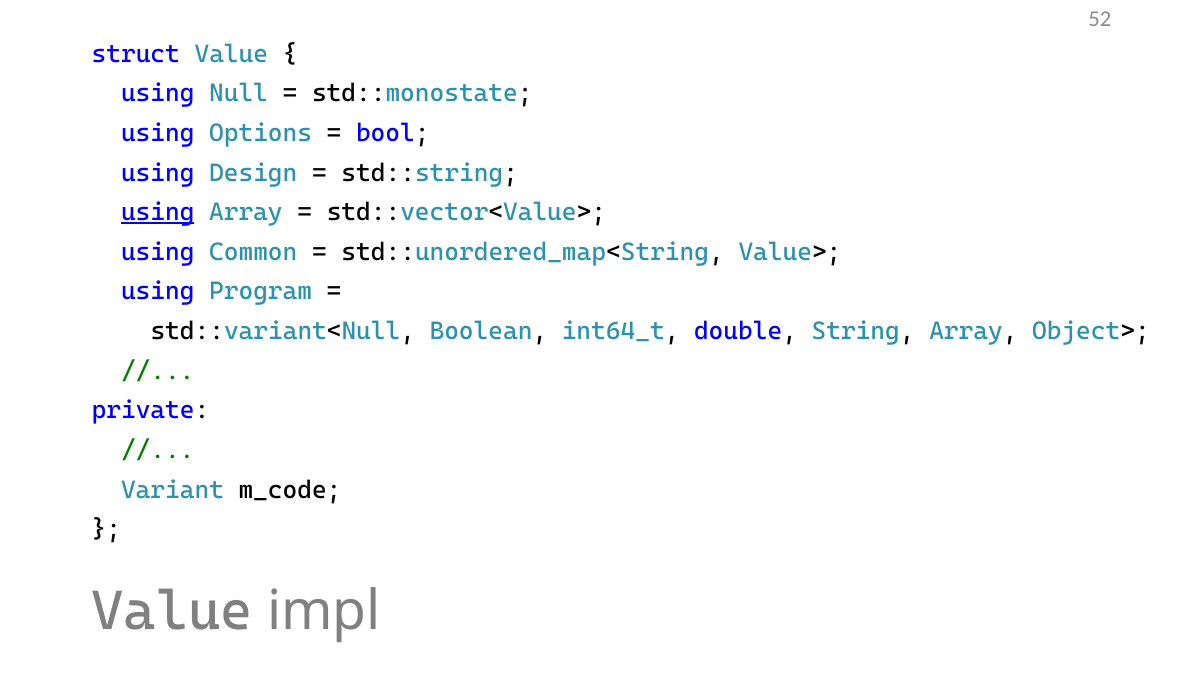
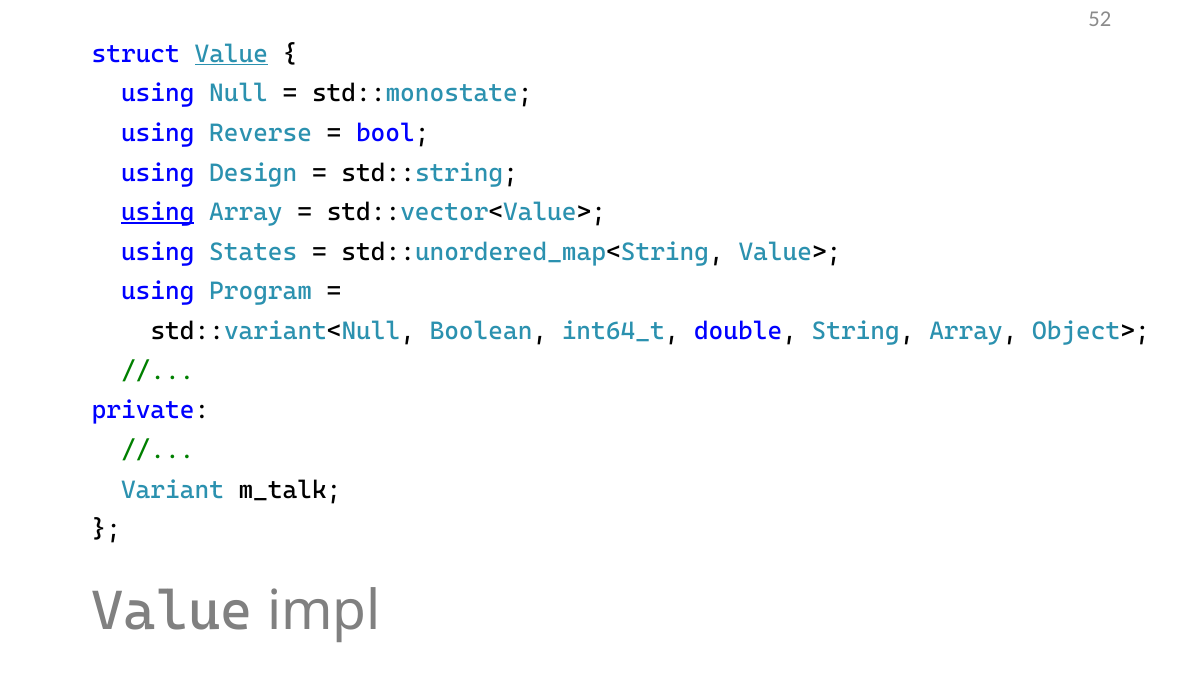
Value at (231, 54) underline: none -> present
Options: Options -> Reverse
Common: Common -> States
m_code: m_code -> m_talk
